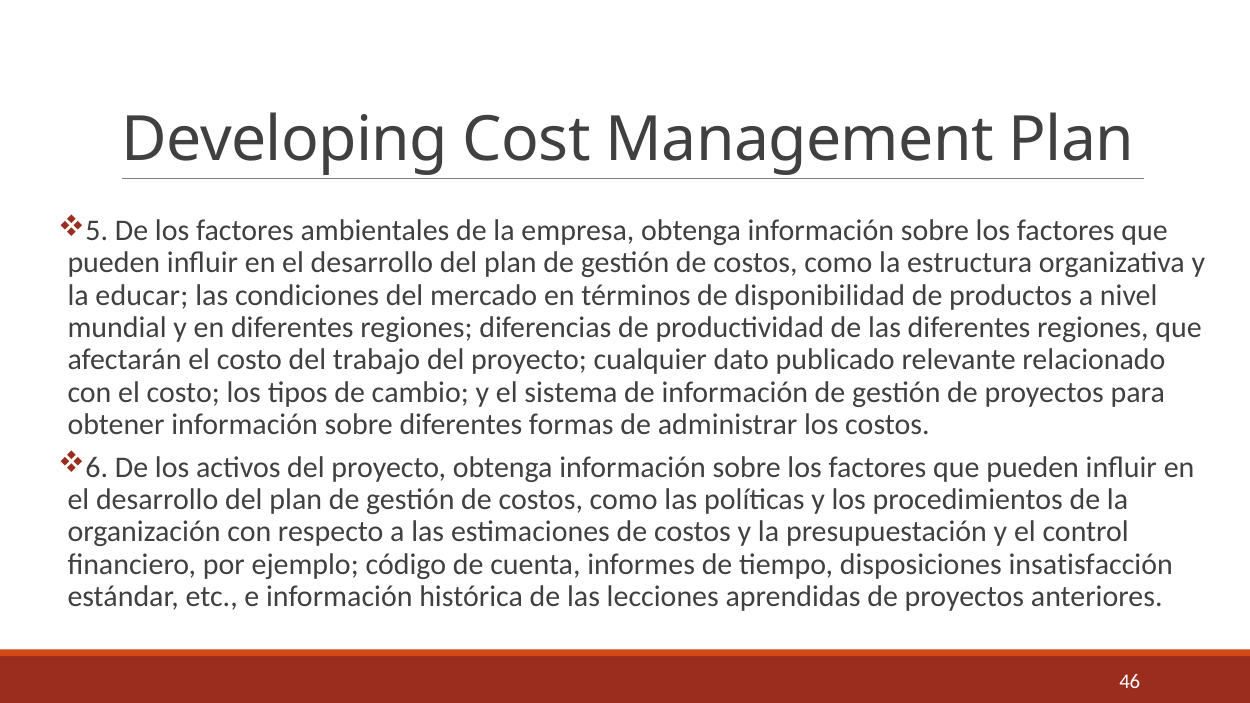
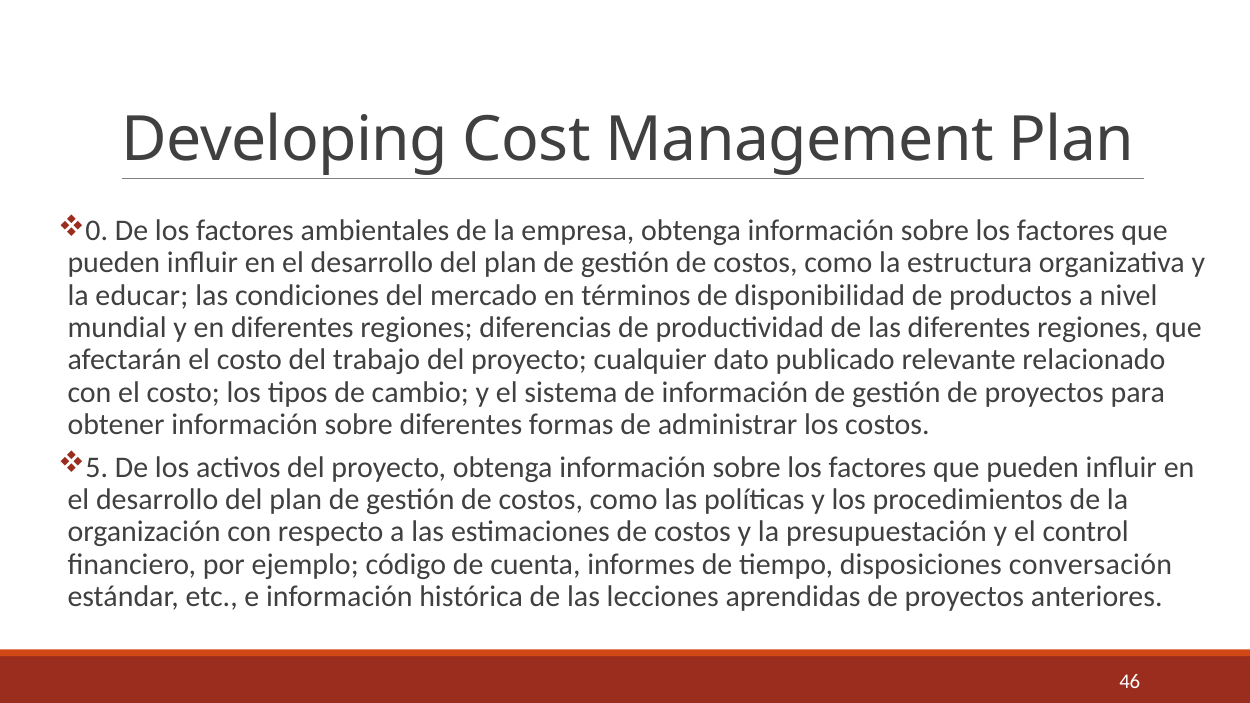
5: 5 -> 0
6: 6 -> 5
insatisfacción: insatisfacción -> conversación
